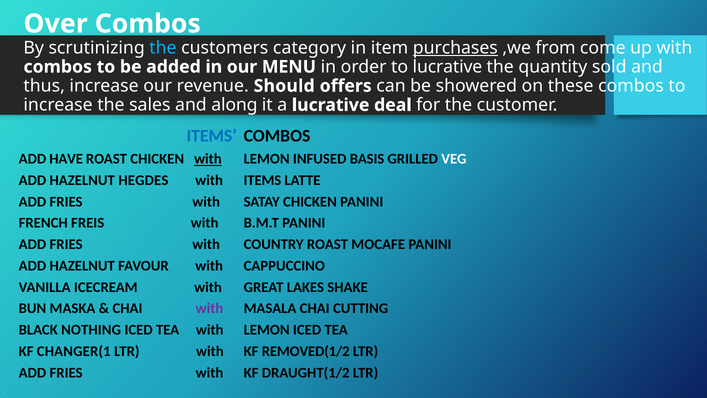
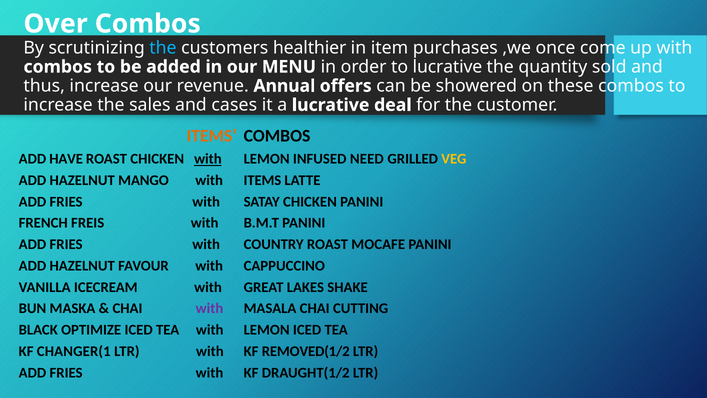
category: category -> healthier
purchases underline: present -> none
from: from -> once
Should: Should -> Annual
along: along -> cases
ITEMS at (212, 136) colour: blue -> orange
BASIS: BASIS -> NEED
VEG colour: white -> yellow
HEGDES: HEGDES -> MANGO
NOTHING: NOTHING -> OPTIMIZE
